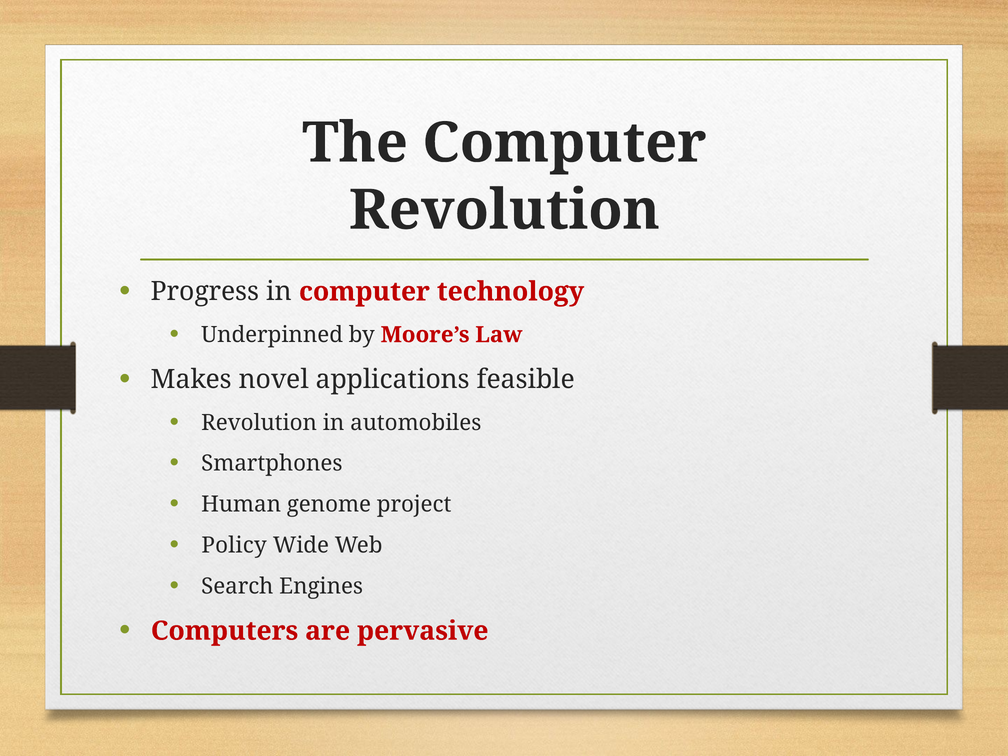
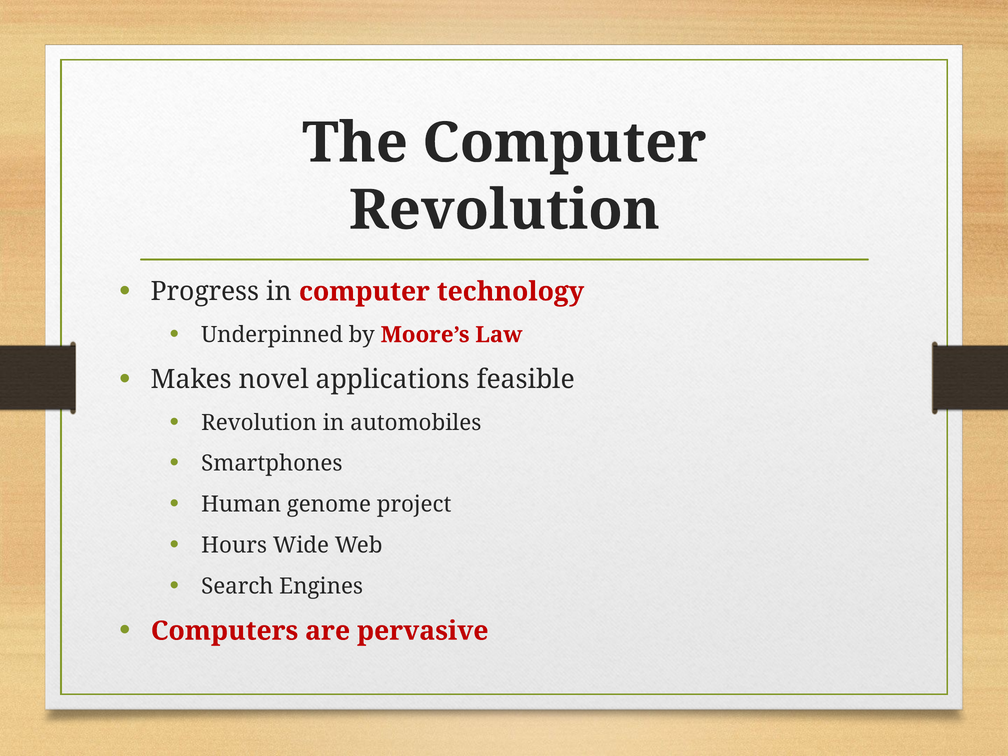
Policy: Policy -> Hours
